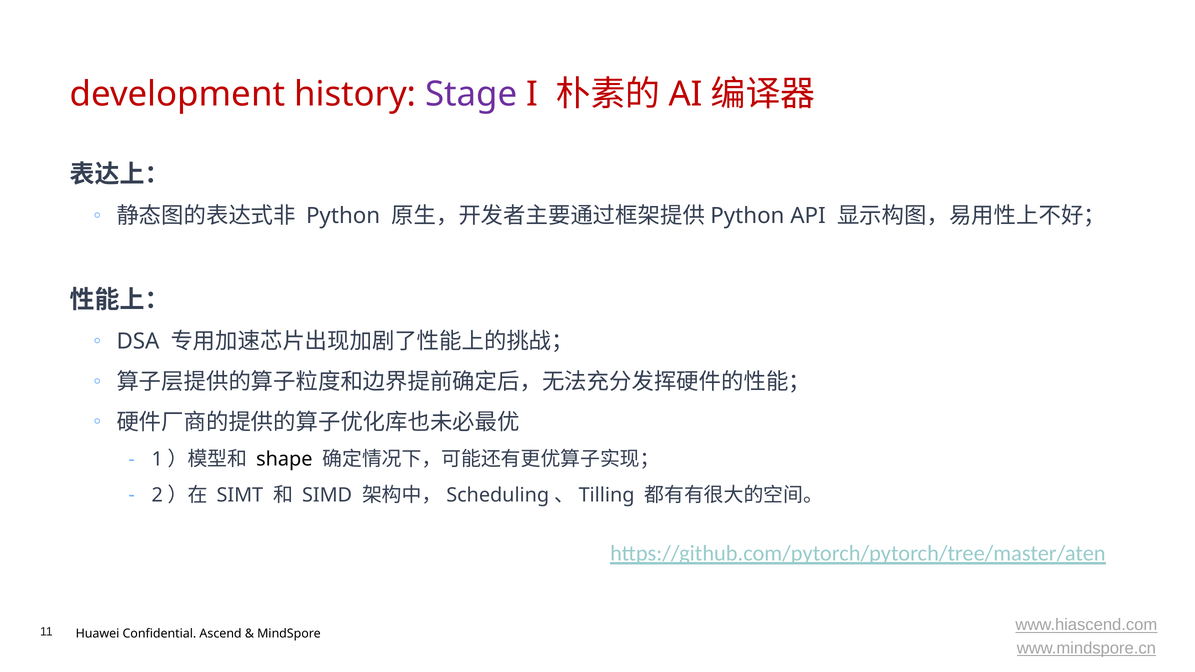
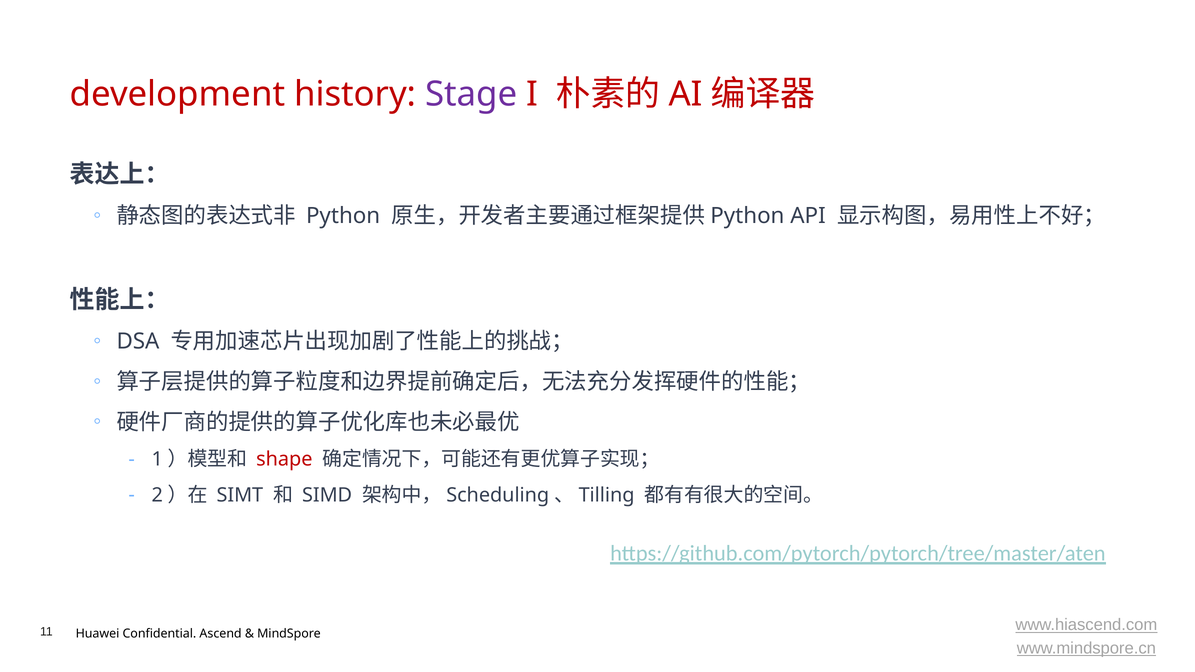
shape colour: black -> red
